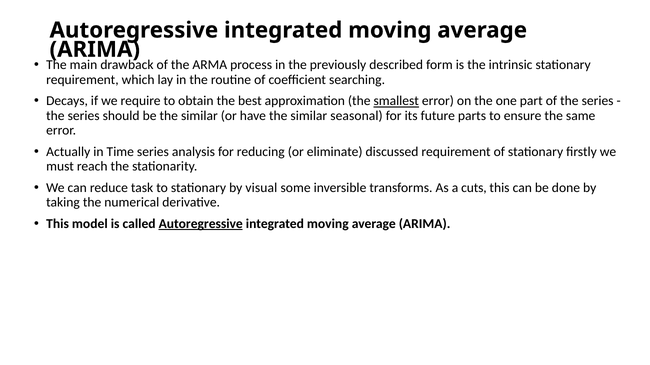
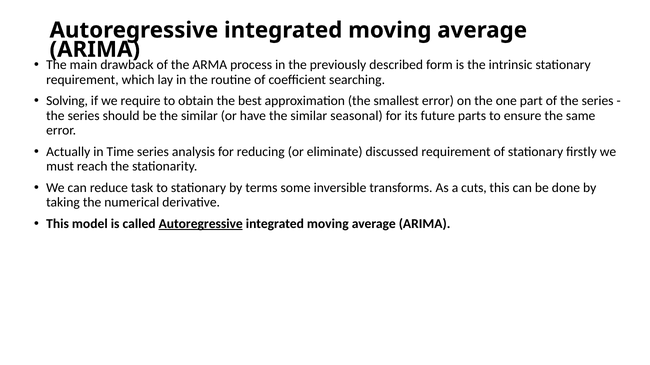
Decays: Decays -> Solving
smallest underline: present -> none
visual: visual -> terms
